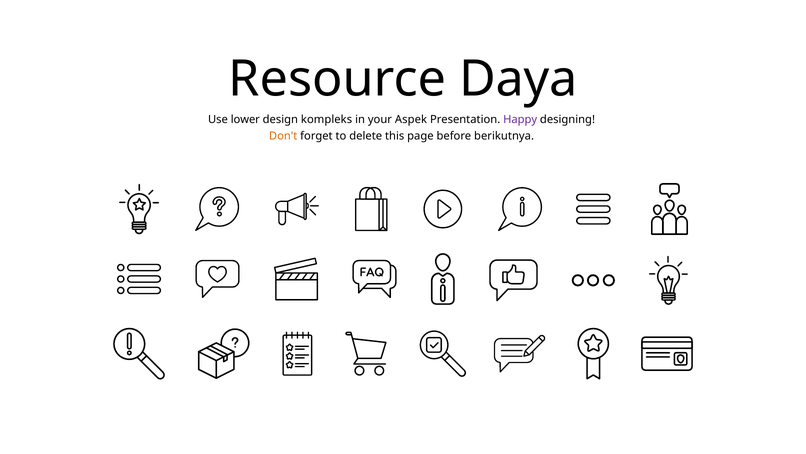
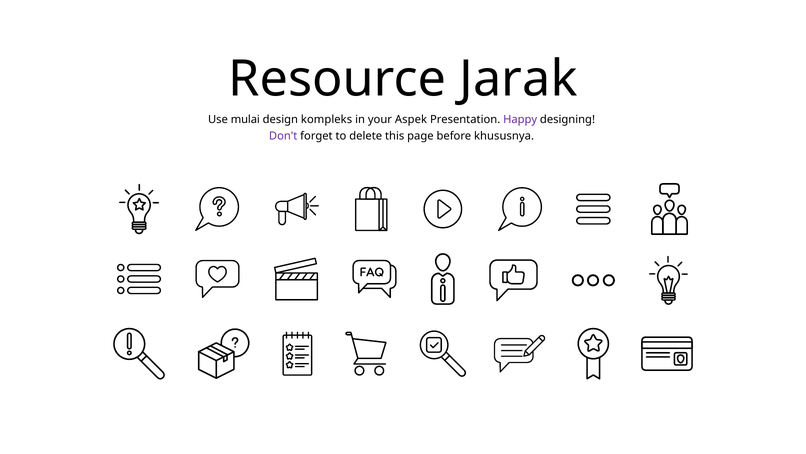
Daya: Daya -> Jarak
lower: lower -> mulai
Don't colour: orange -> purple
berikutnya: berikutnya -> khususnya
